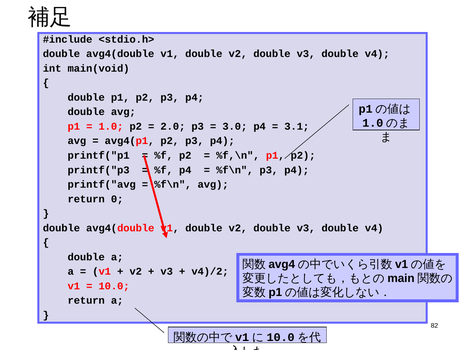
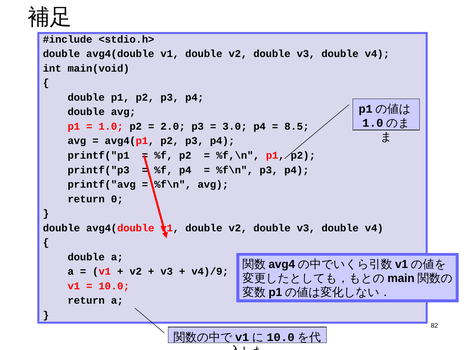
3.1: 3.1 -> 8.5
v4)/2: v4)/2 -> v4)/9
